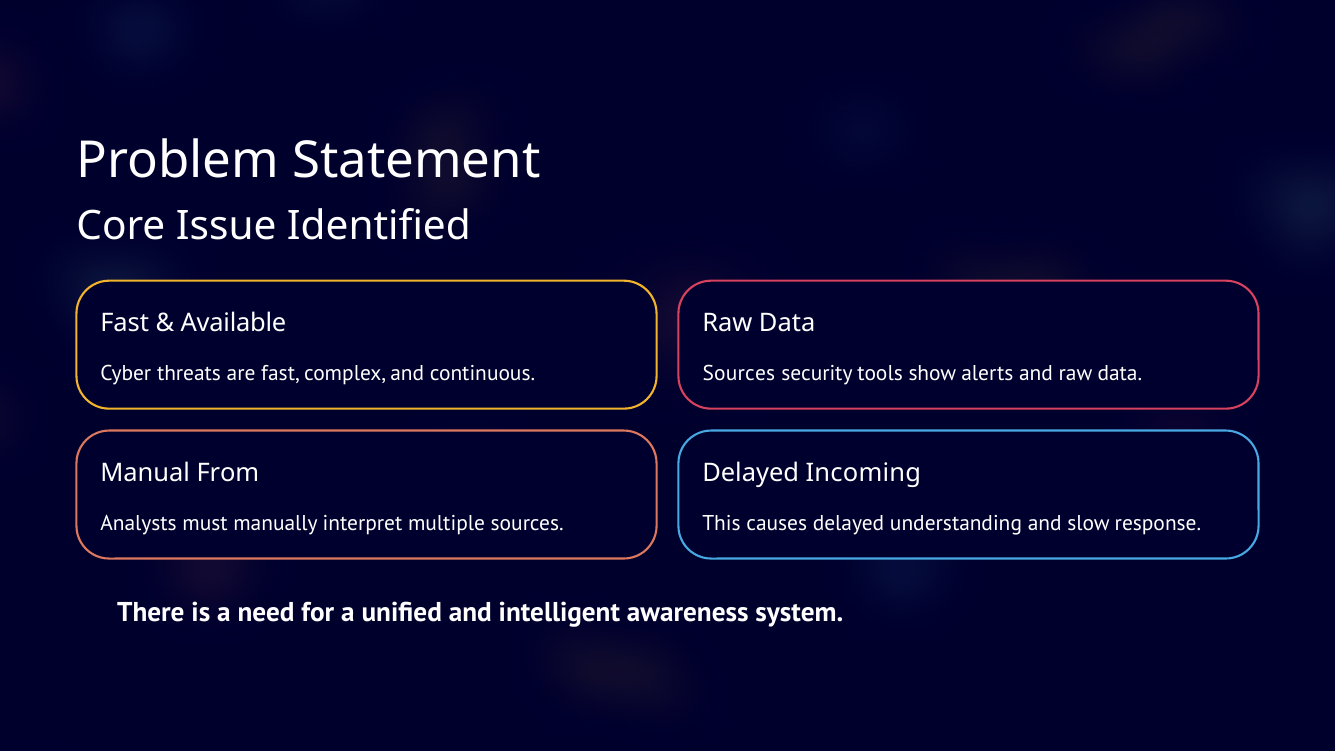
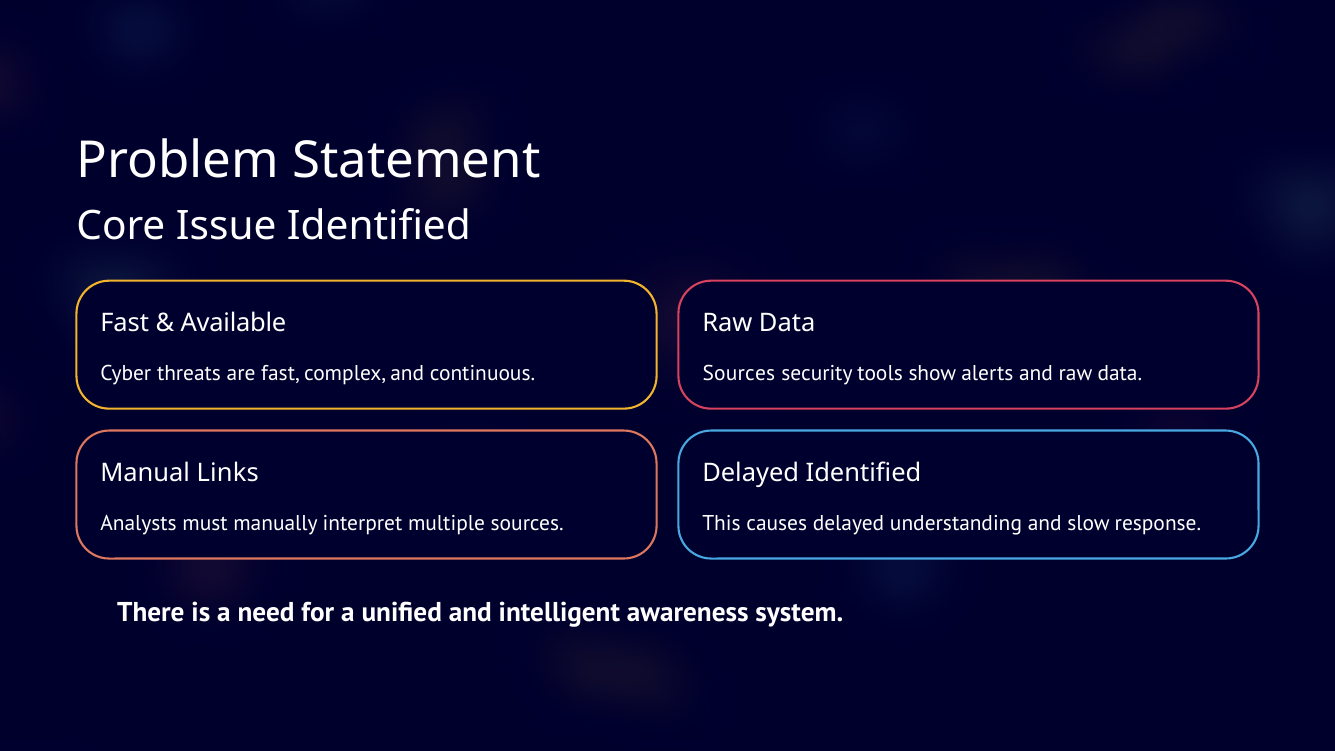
From: From -> Links
Delayed Incoming: Incoming -> Identified
